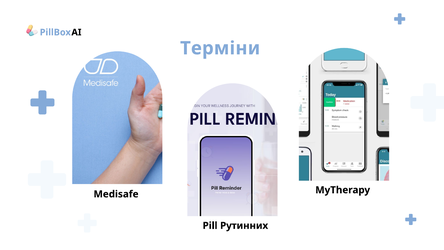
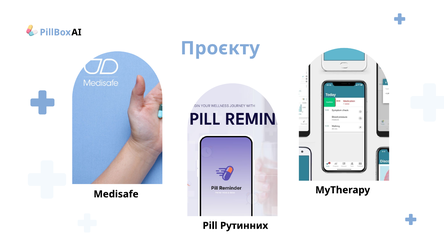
Терміни: Терміни -> Проєкту
